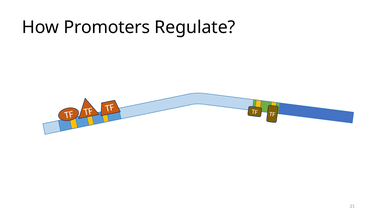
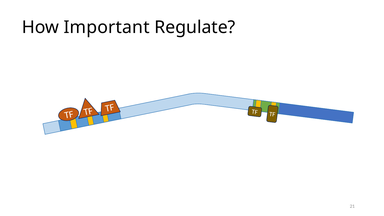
Promoters: Promoters -> Important
